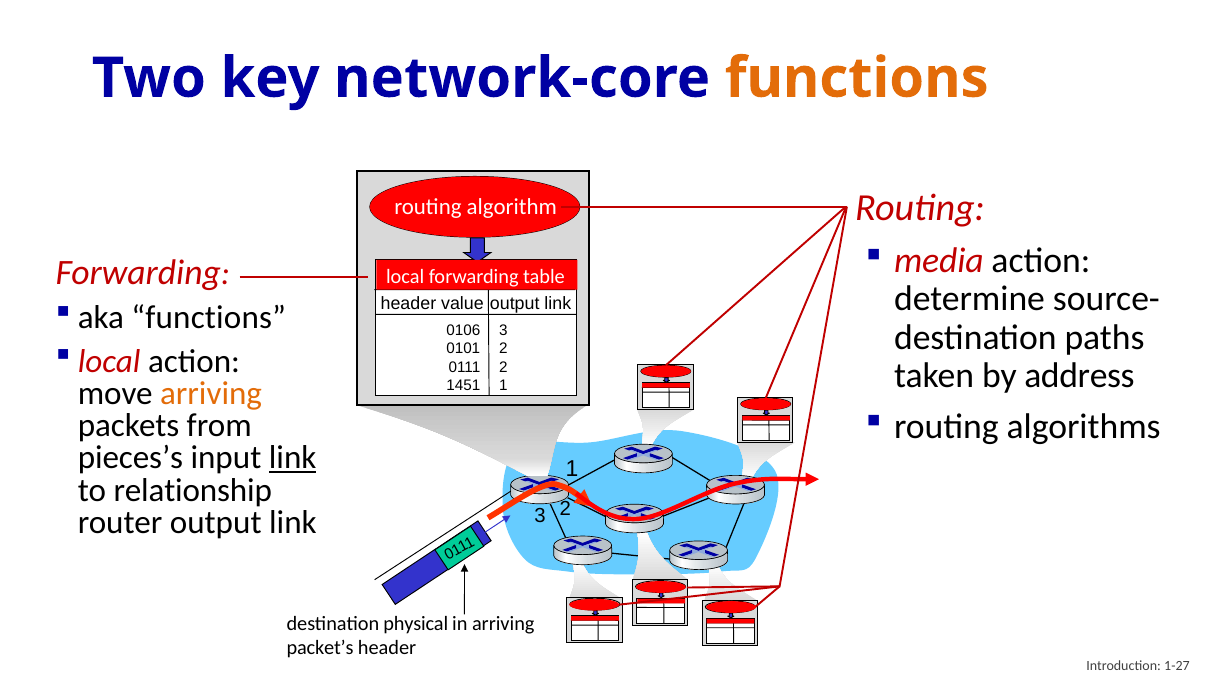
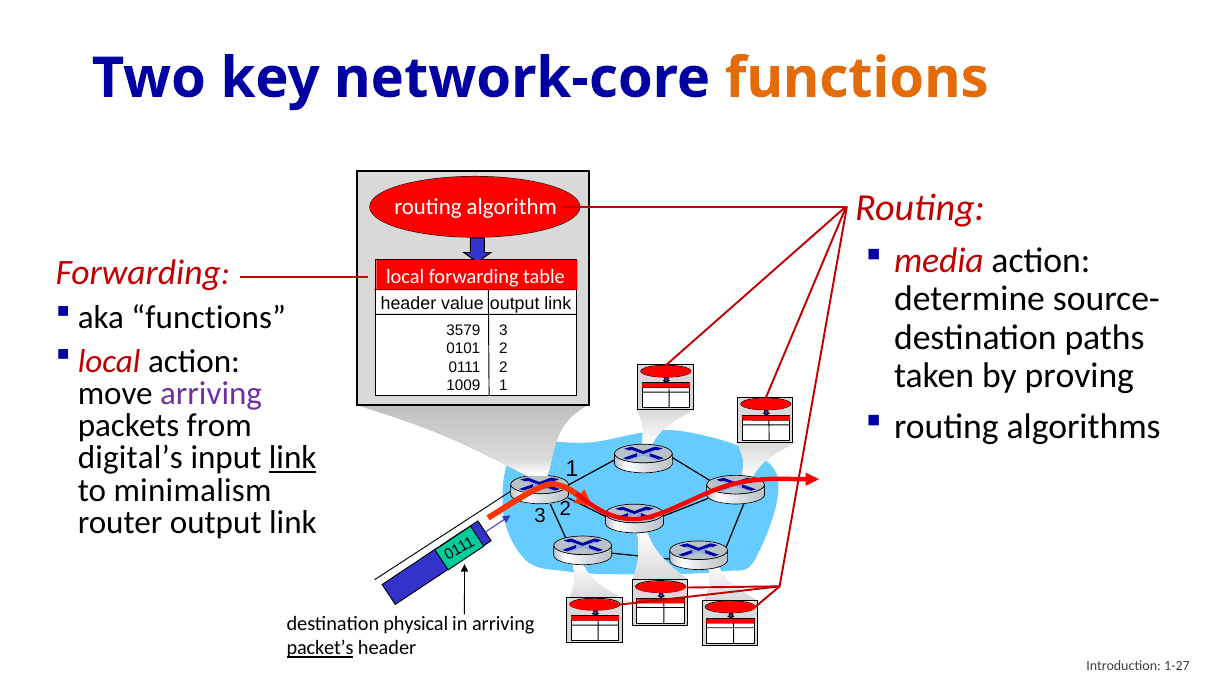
0106: 0106 -> 3579
address: address -> proving
1451: 1451 -> 1009
arriving at (211, 393) colour: orange -> purple
pieces’s: pieces’s -> digital’s
relationship: relationship -> minimalism
packet’s underline: none -> present
